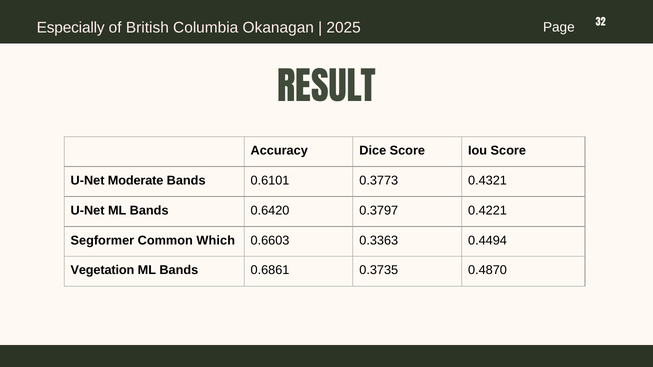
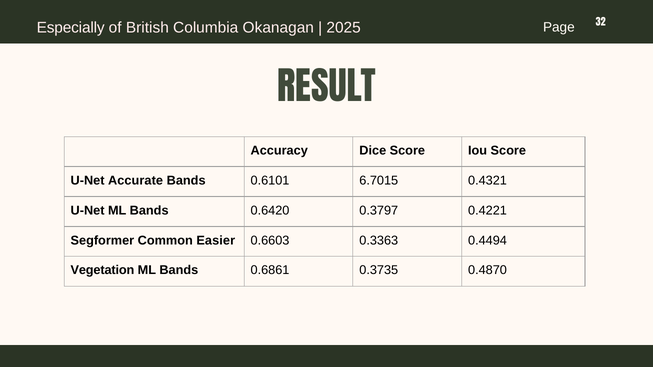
Moderate: Moderate -> Accurate
0.3773: 0.3773 -> 6.7015
Which: Which -> Easier
